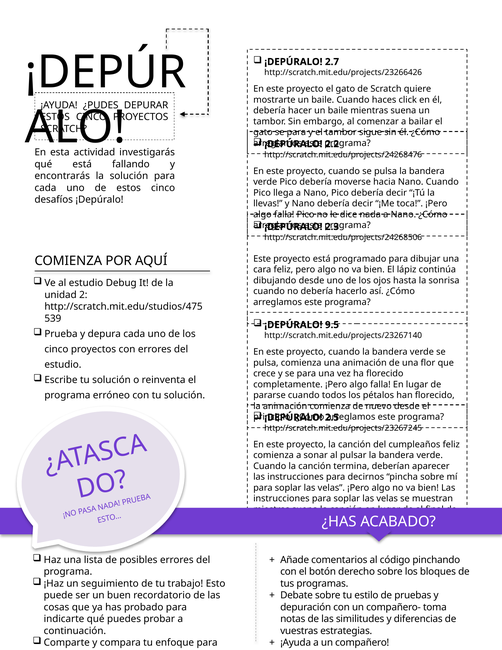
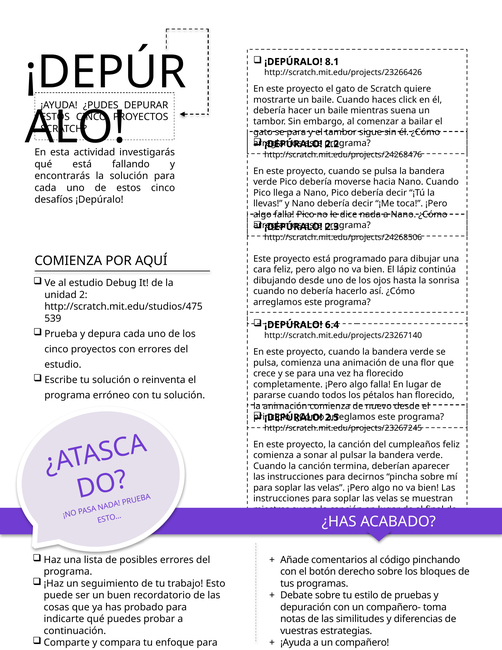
2.7: 2.7 -> 8.1
9.5: 9.5 -> 6.4
